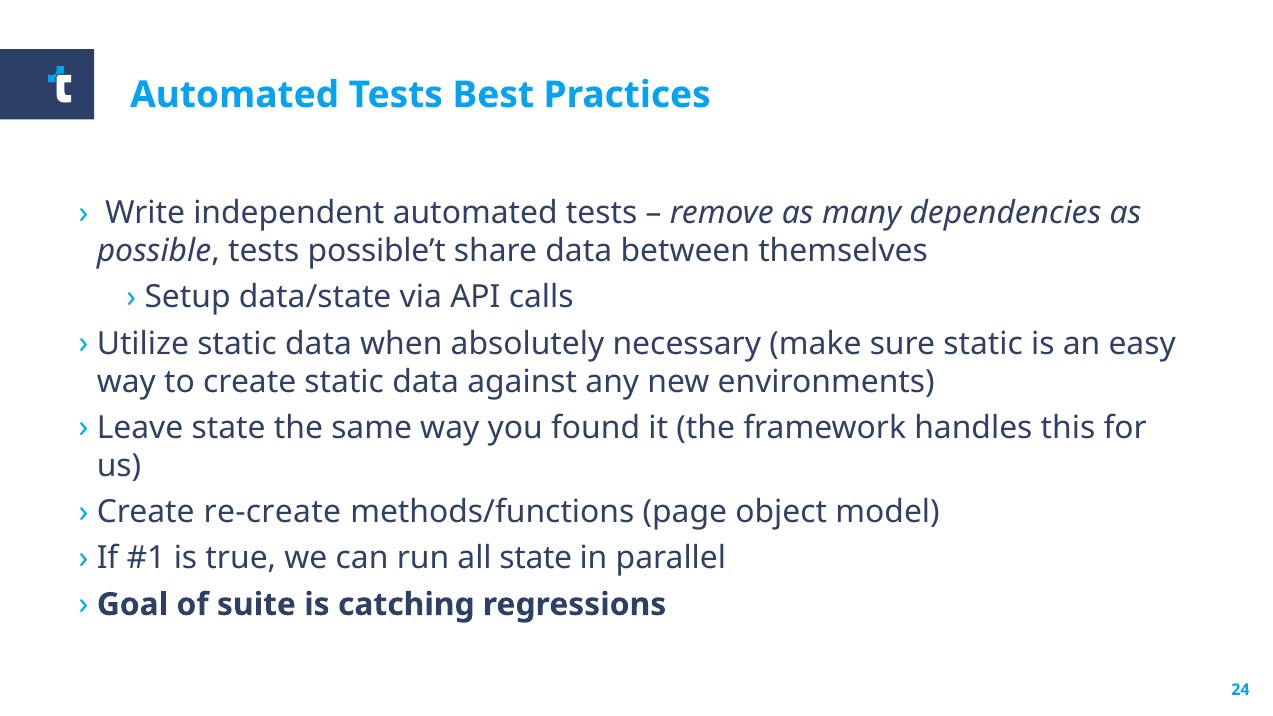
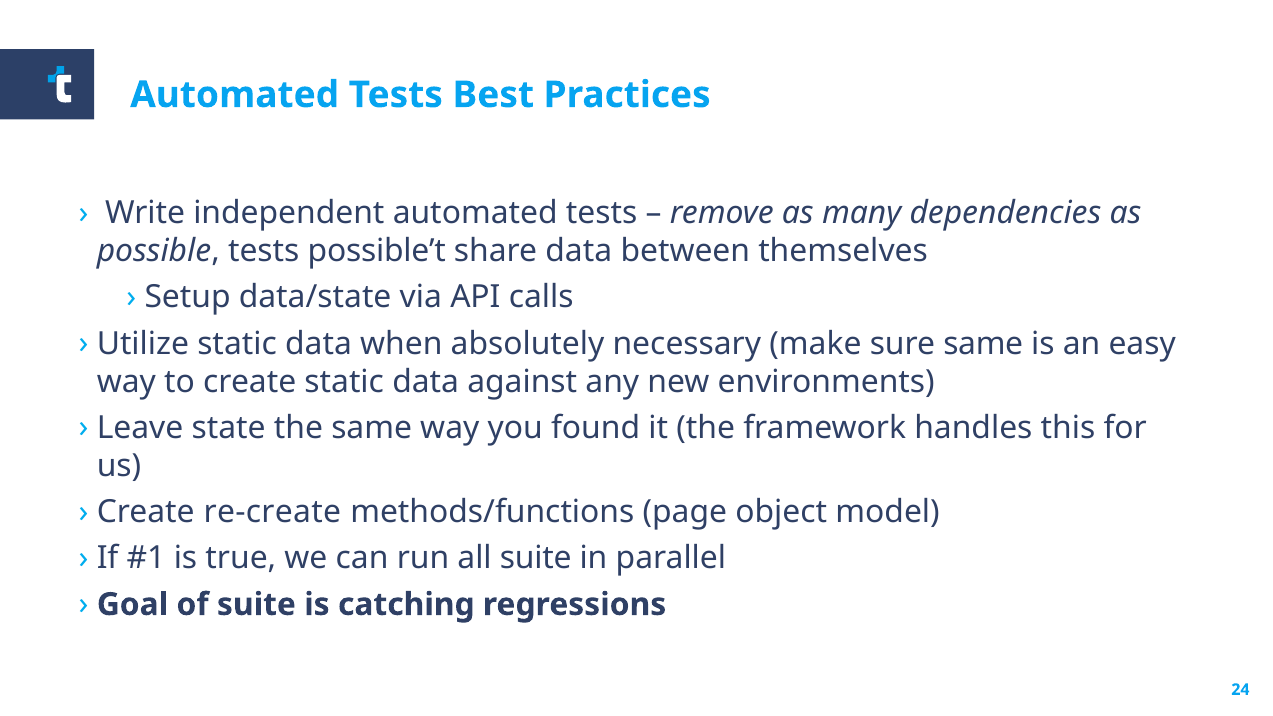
sure static: static -> same
all state: state -> suite
